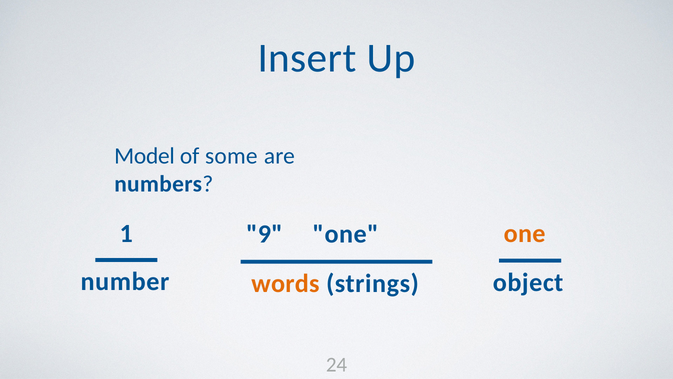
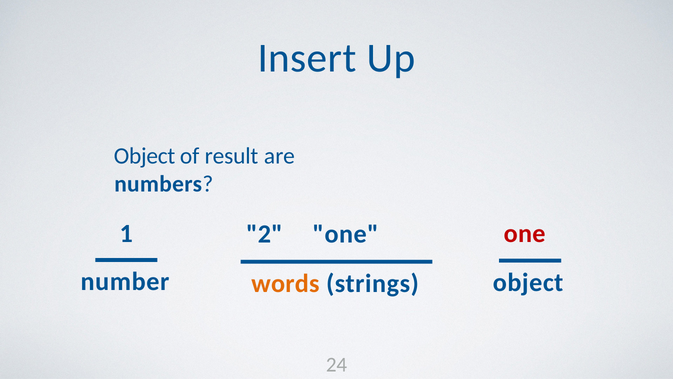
Model at (145, 156): Model -> Object
some: some -> result
one at (525, 234) colour: orange -> red
9: 9 -> 2
